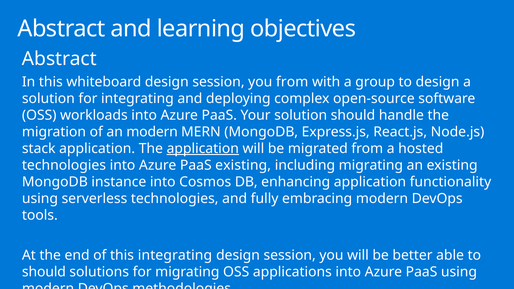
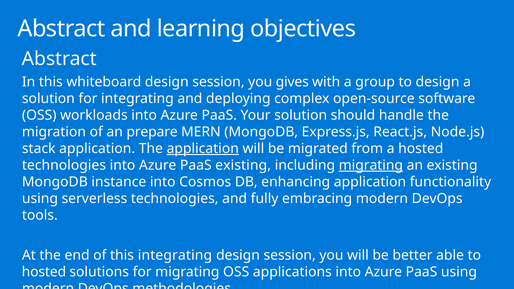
you from: from -> gives
an modern: modern -> prepare
migrating at (371, 165) underline: none -> present
should at (44, 272): should -> hosted
